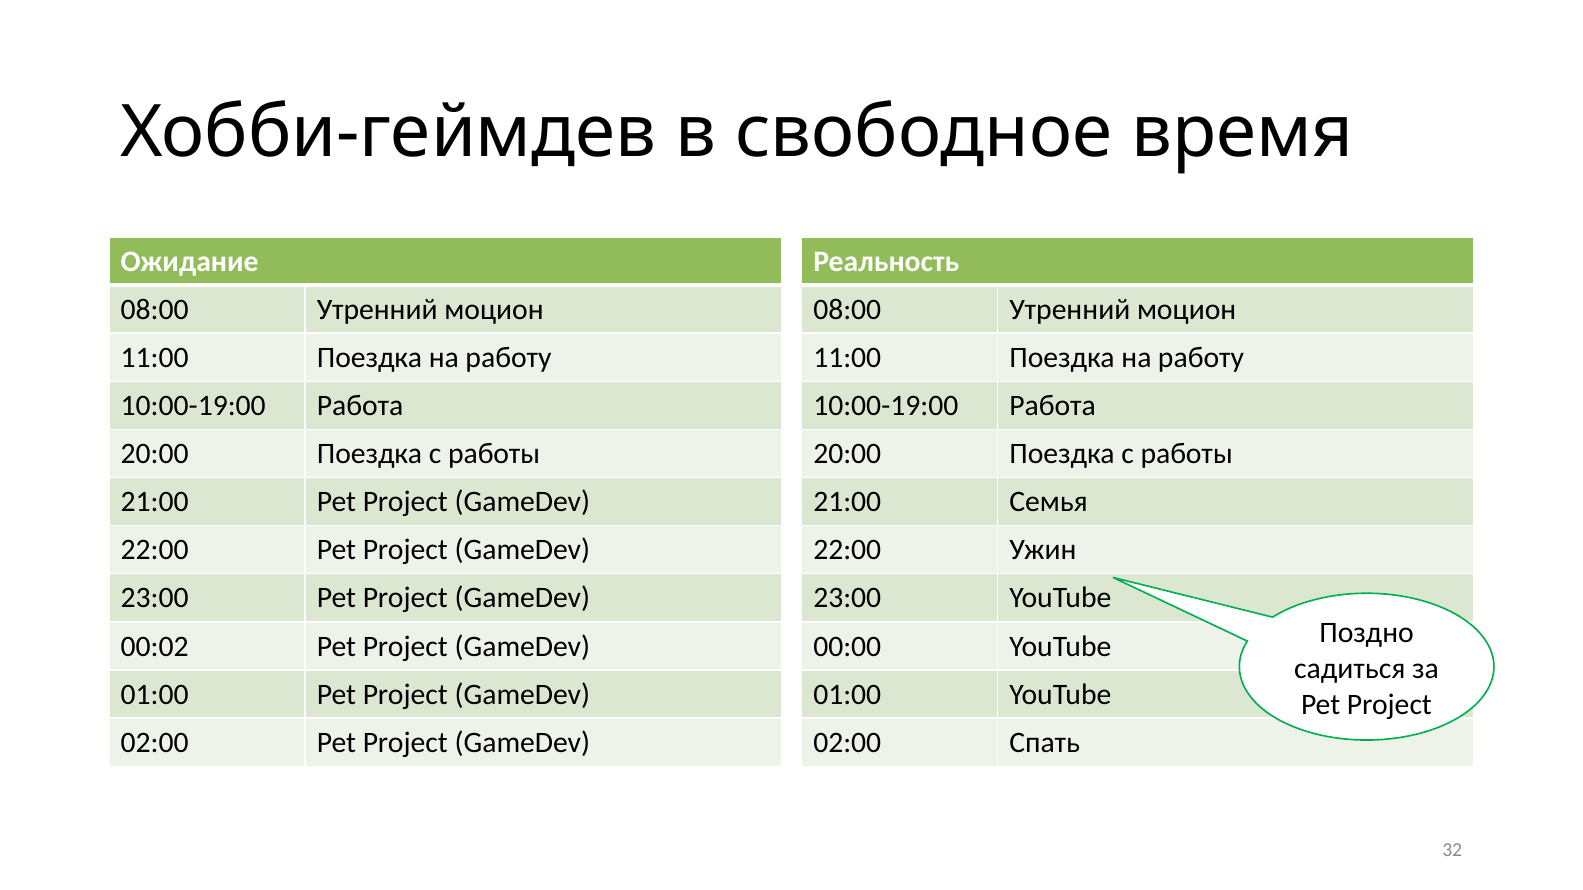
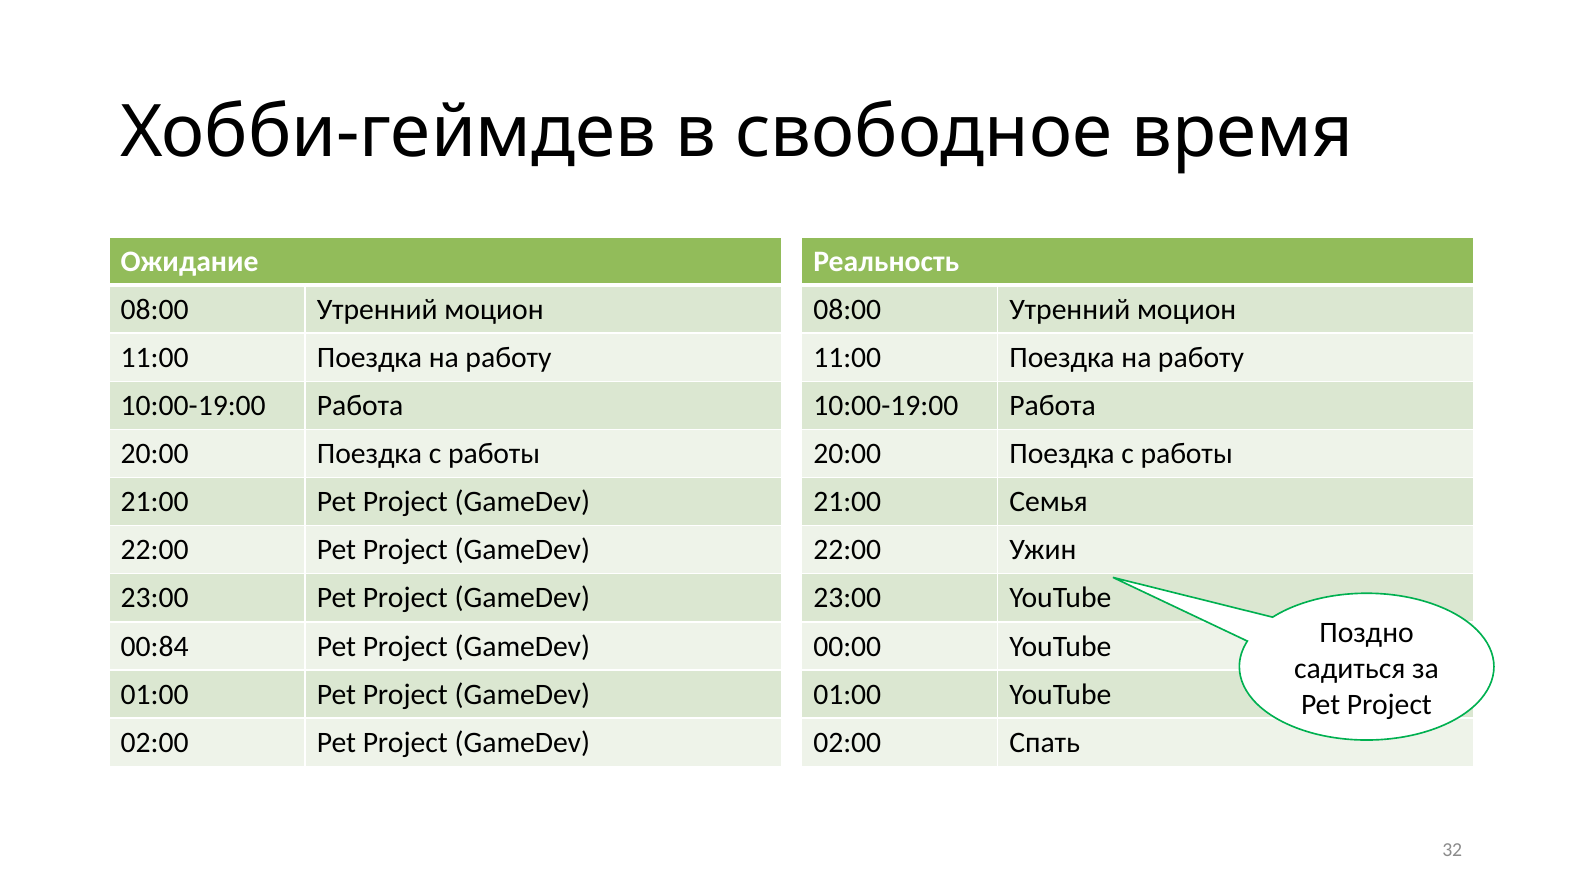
00:02: 00:02 -> 00:84
